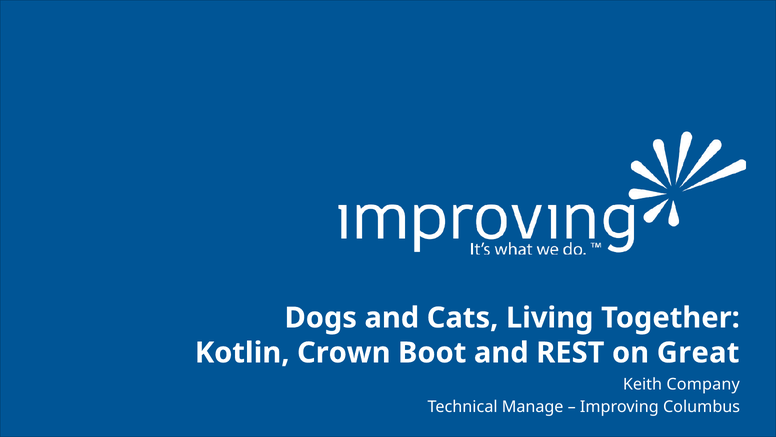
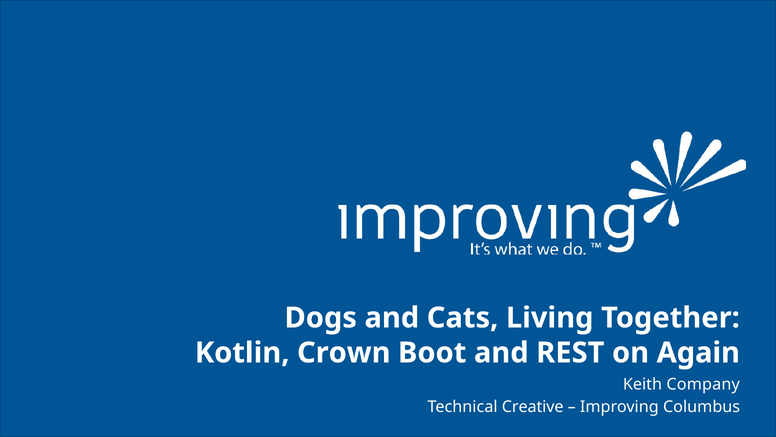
Great: Great -> Again
Manage: Manage -> Creative
